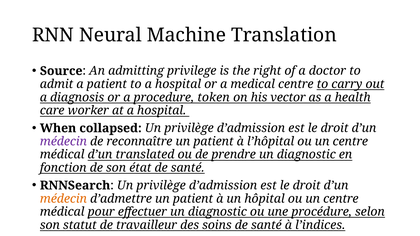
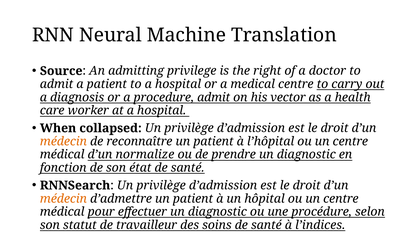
procedure token: token -> admit
médecin at (63, 142) colour: purple -> orange
translated: translated -> normalize
